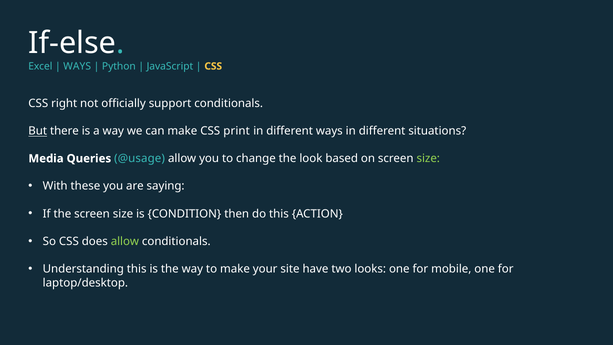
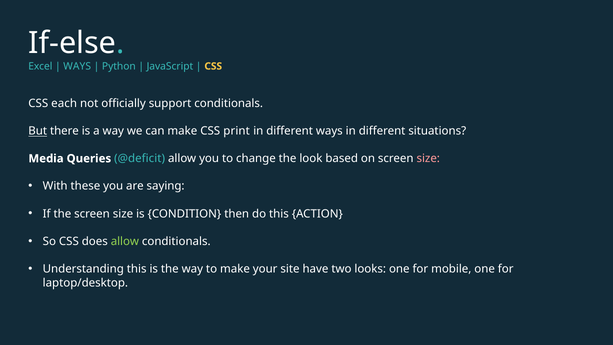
right: right -> each
@usage: @usage -> @deficit
size at (428, 158) colour: light green -> pink
